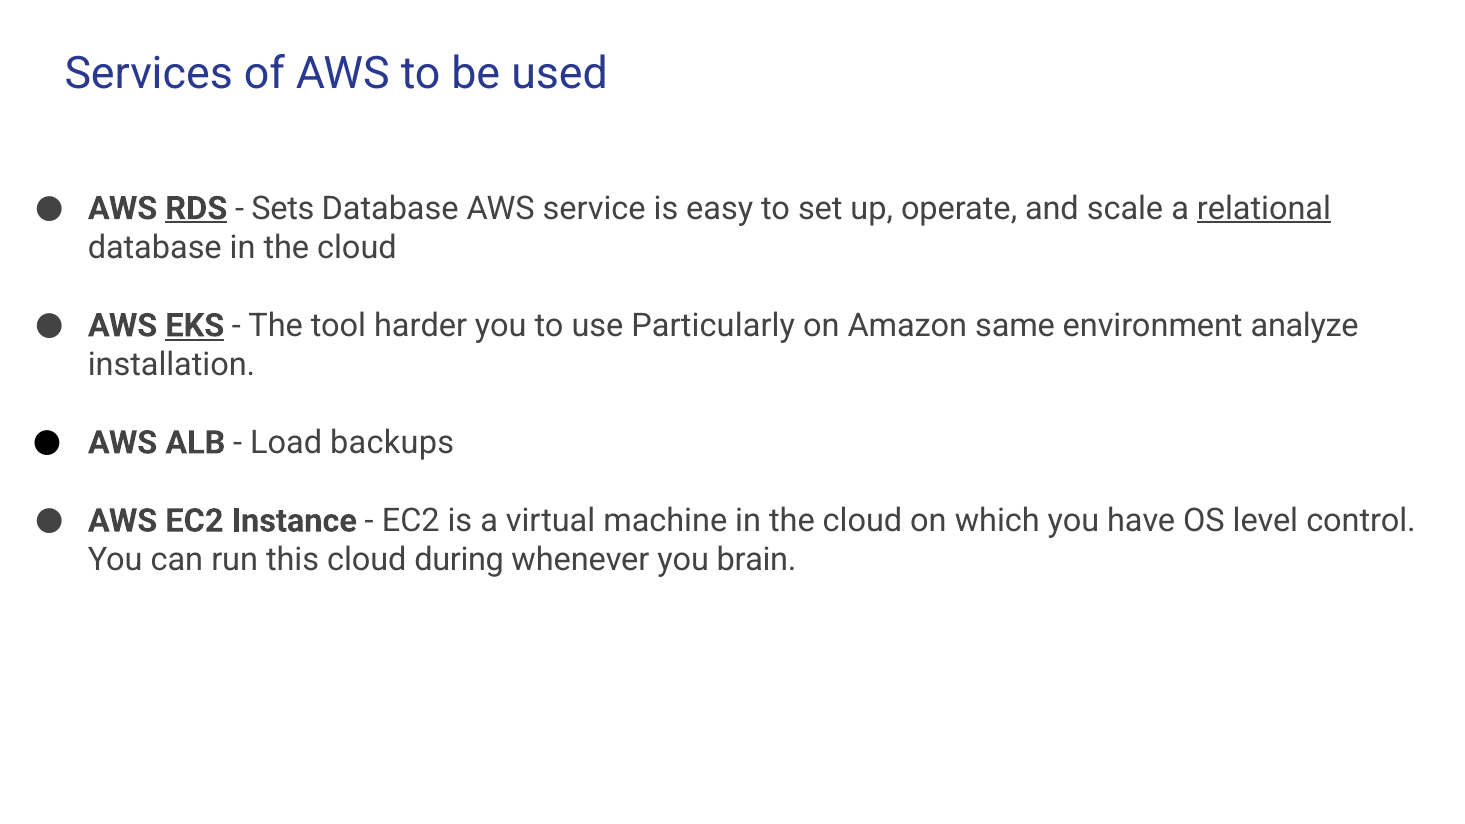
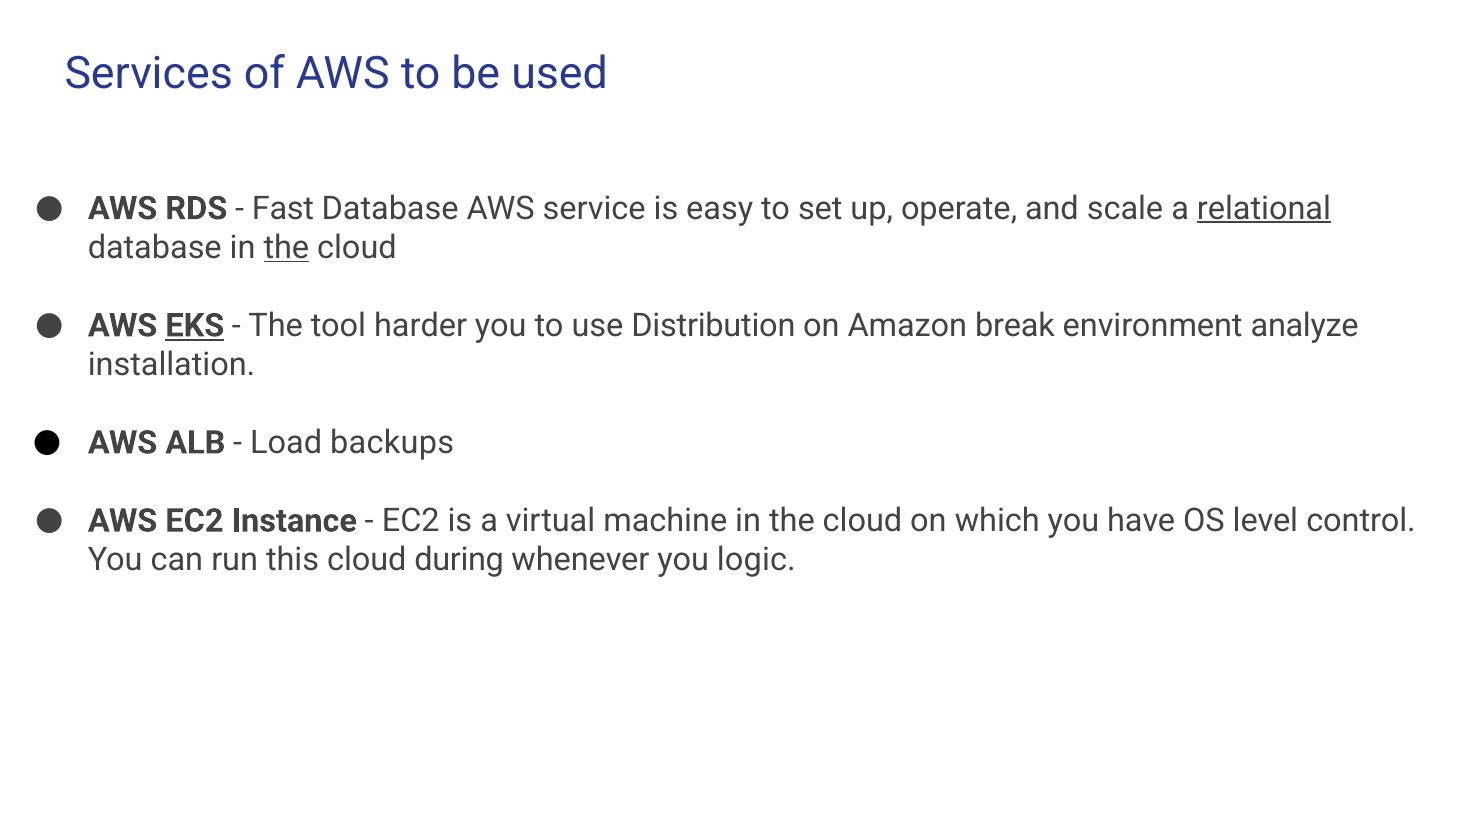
RDS underline: present -> none
Sets: Sets -> Fast
the at (286, 248) underline: none -> present
Particularly: Particularly -> Distribution
same: same -> break
brain: brain -> logic
